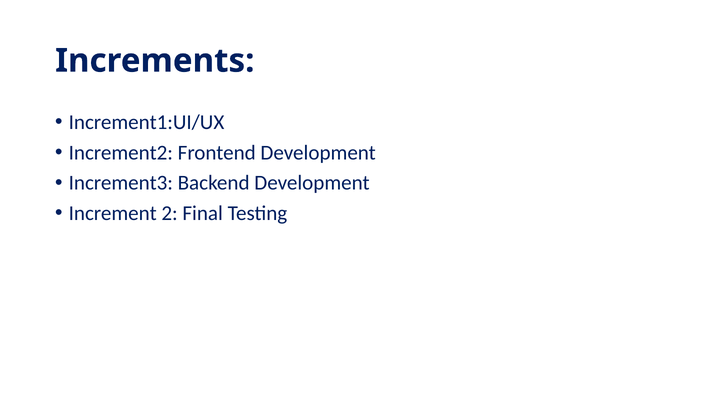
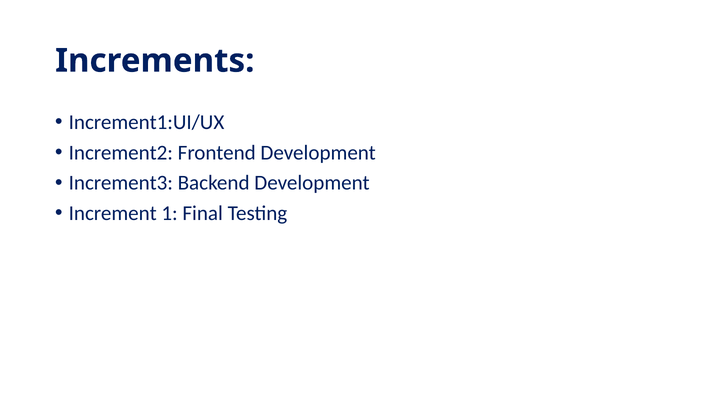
2: 2 -> 1
